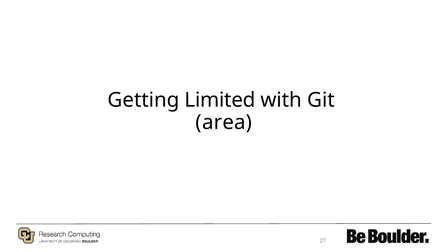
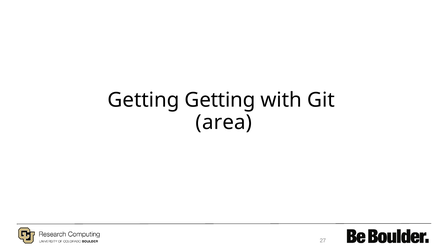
Getting Limited: Limited -> Getting
